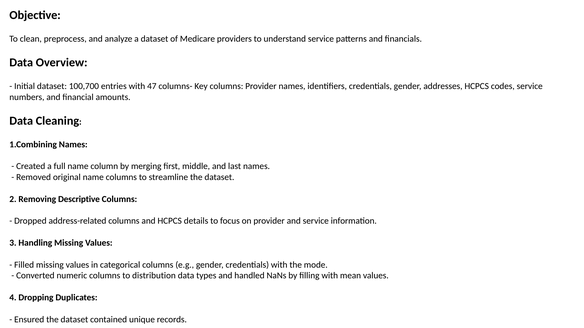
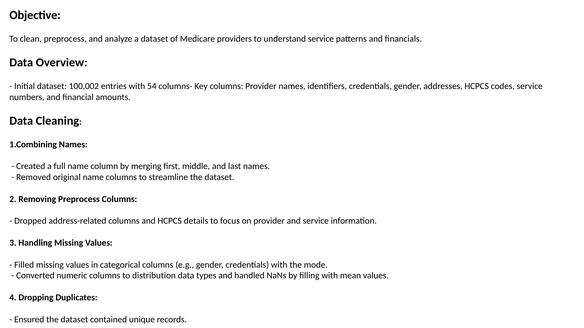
100,700: 100,700 -> 100,002
47: 47 -> 54
Removing Descriptive: Descriptive -> Preprocess
